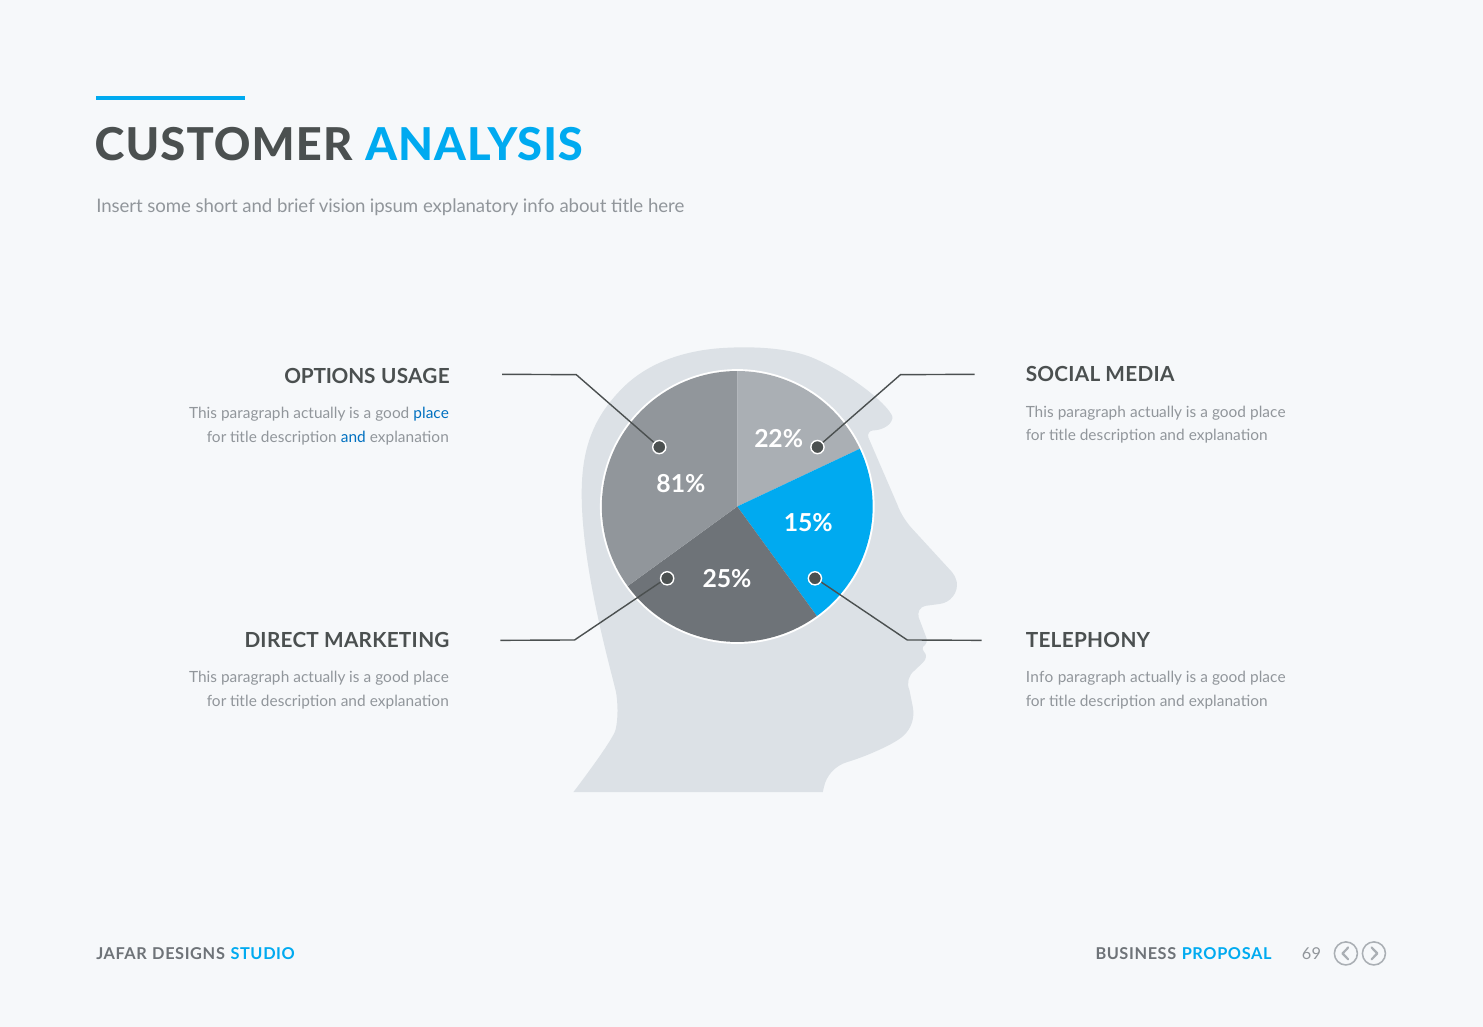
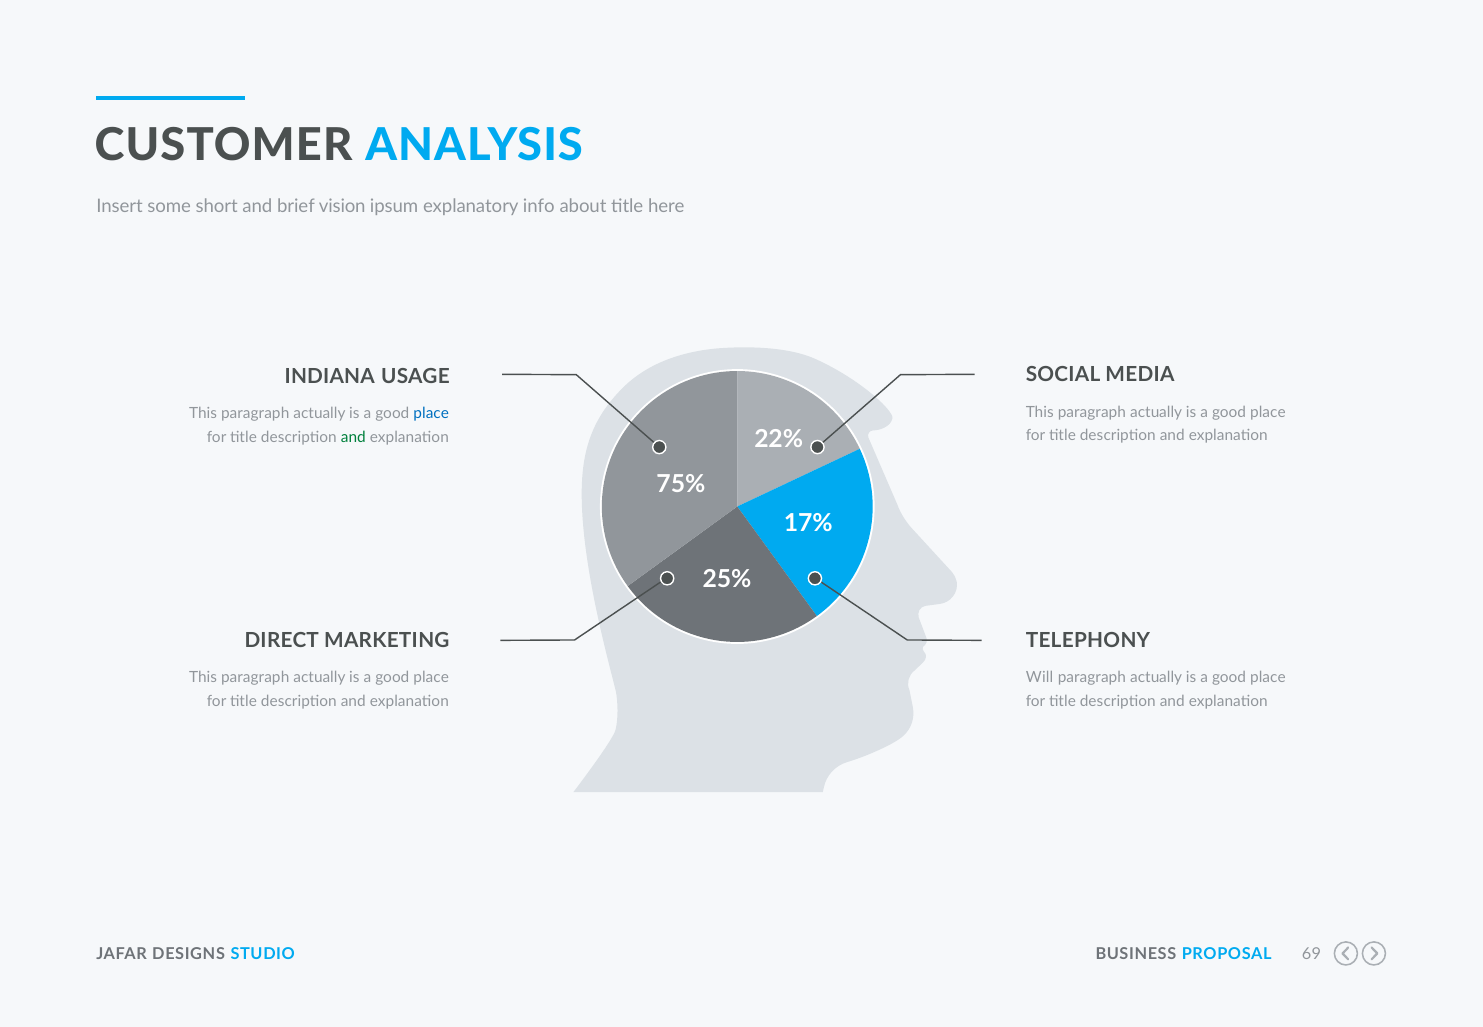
OPTIONS: OPTIONS -> INDIANA
and at (353, 438) colour: blue -> green
81%: 81% -> 75%
15%: 15% -> 17%
Info at (1040, 677): Info -> Will
